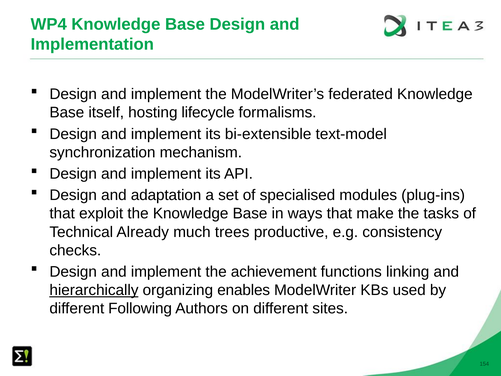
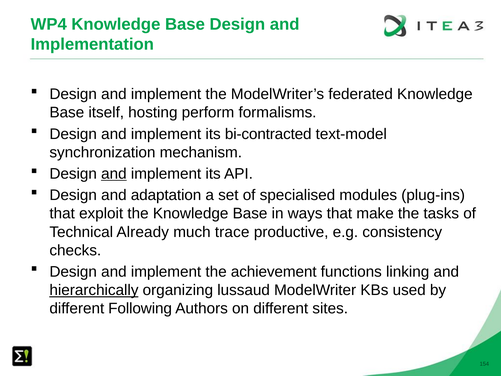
lifecycle: lifecycle -> perform
bi-extensible: bi-extensible -> bi-contracted
and at (114, 174) underline: none -> present
trees: trees -> trace
enables: enables -> lussaud
